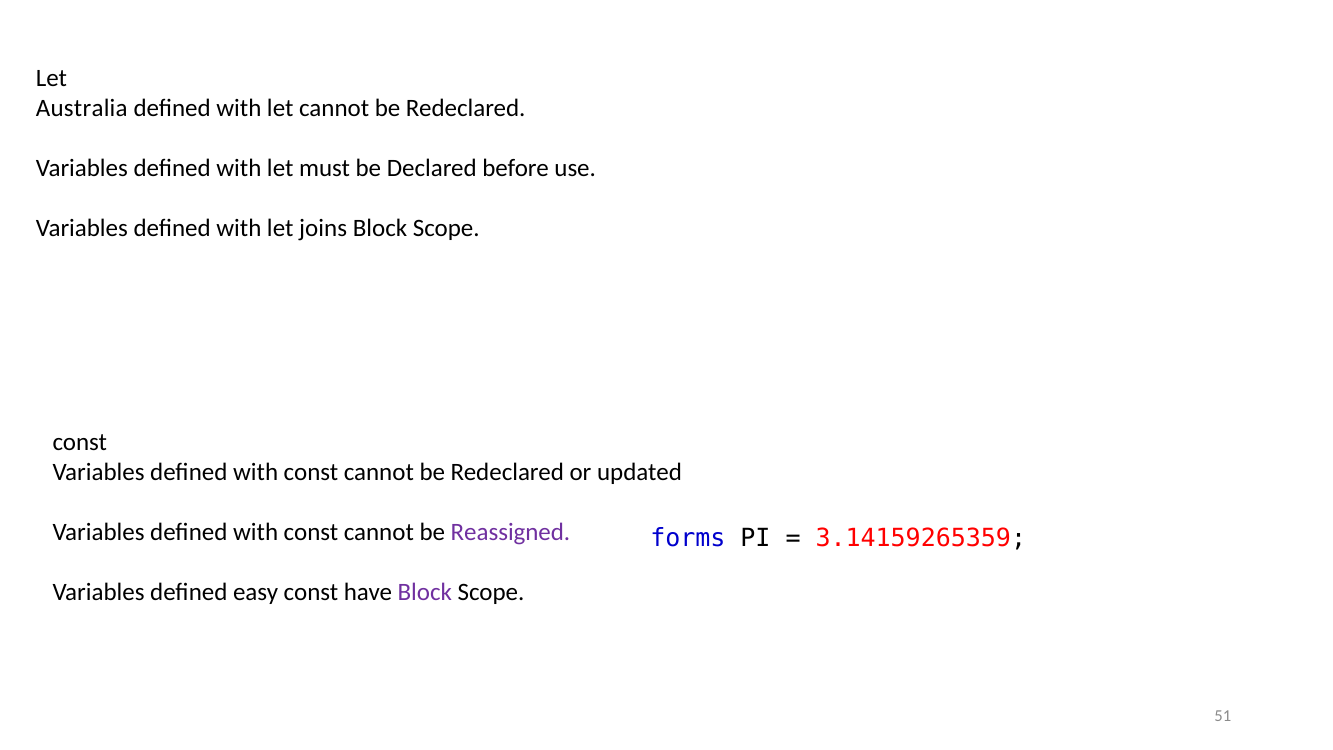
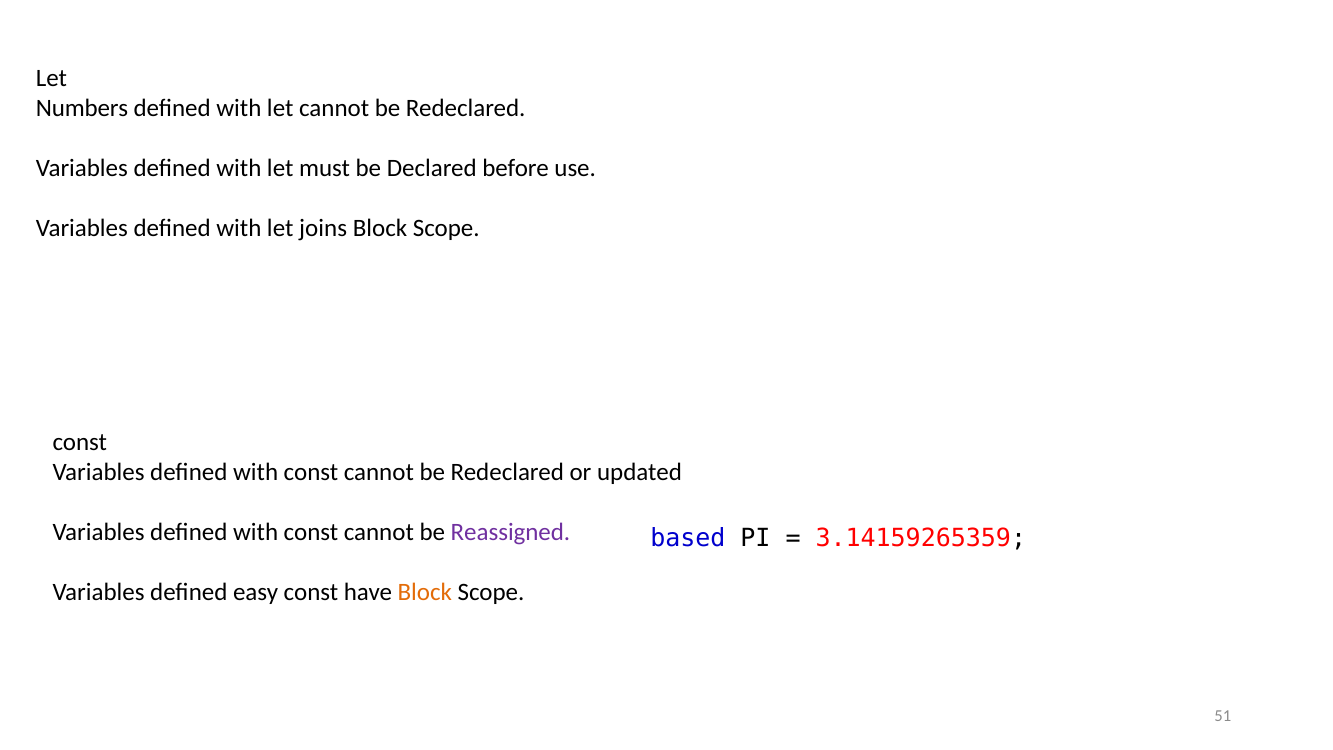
Australia: Australia -> Numbers
forms: forms -> based
Block at (425, 592) colour: purple -> orange
